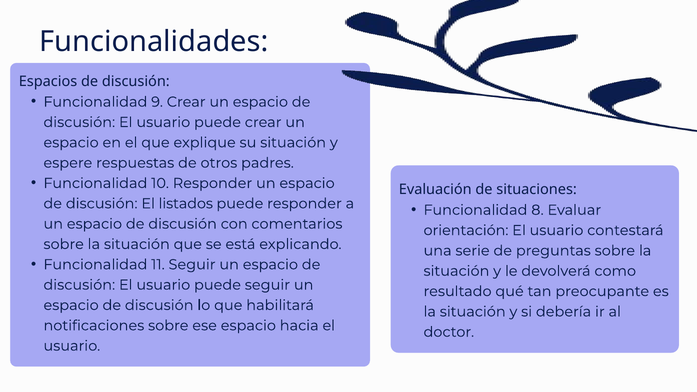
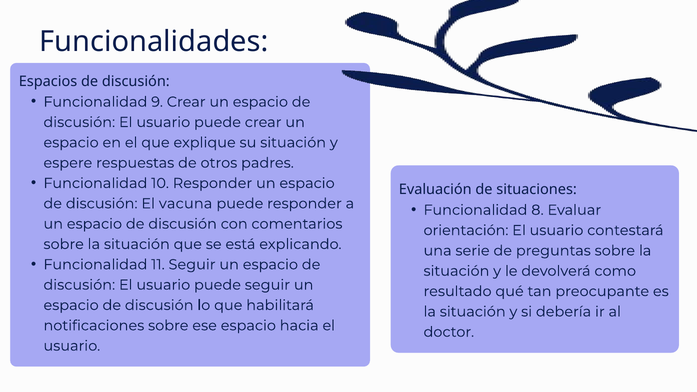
listados: listados -> vacuna
